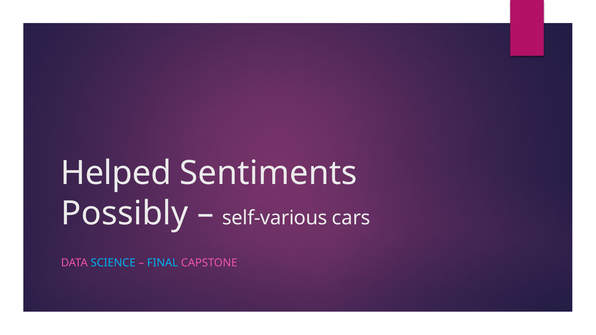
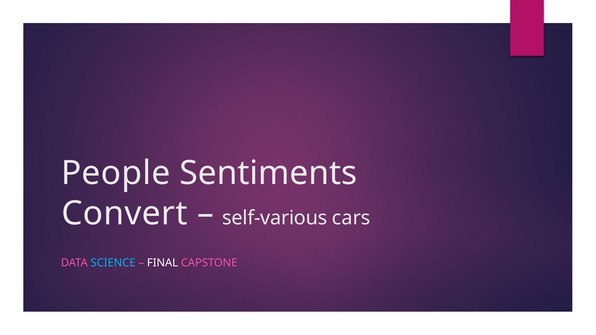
Helped: Helped -> People
Possibly: Possibly -> Convert
FINAL colour: light blue -> white
